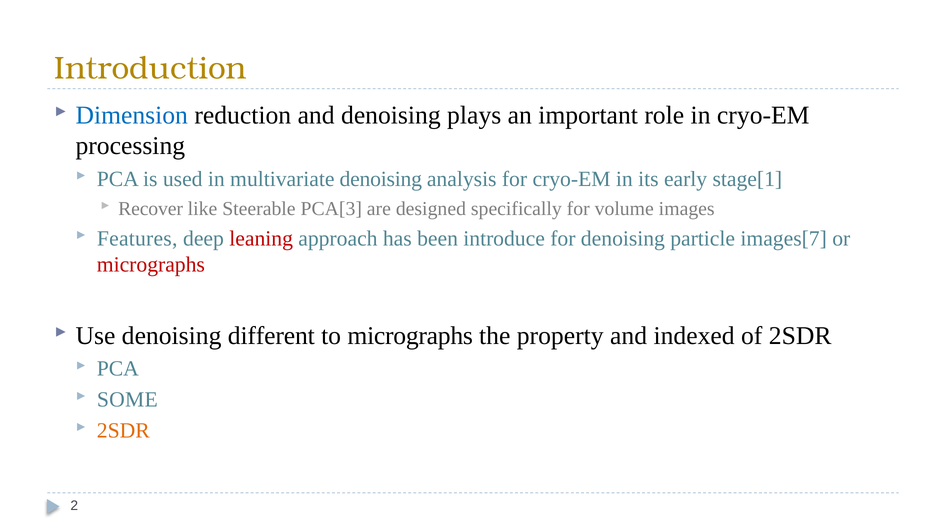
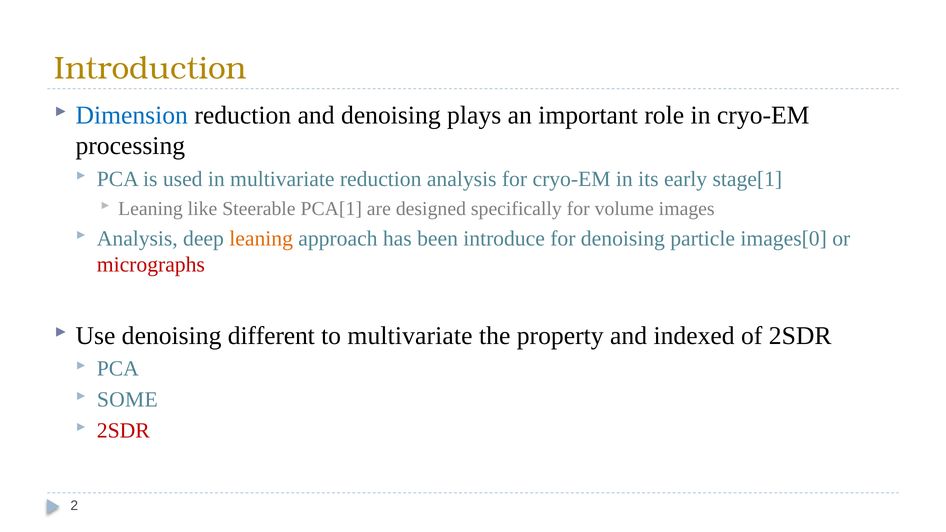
multivariate denoising: denoising -> reduction
Recover at (151, 209): Recover -> Leaning
PCA[3: PCA[3 -> PCA[1
Features at (137, 239): Features -> Analysis
leaning at (261, 239) colour: red -> orange
images[7: images[7 -> images[0
to micrographs: micrographs -> multivariate
2SDR at (123, 431) colour: orange -> red
